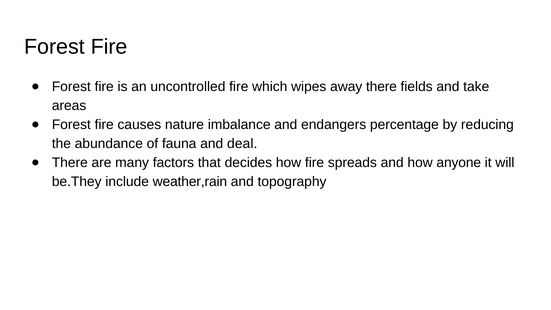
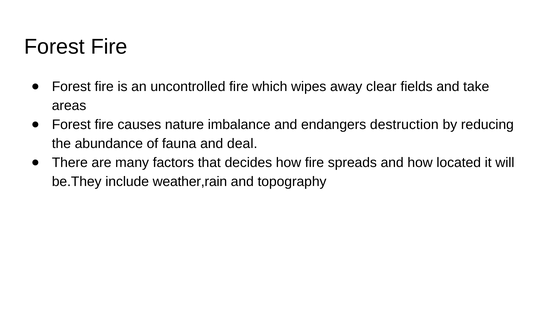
away there: there -> clear
percentage: percentage -> destruction
anyone: anyone -> located
